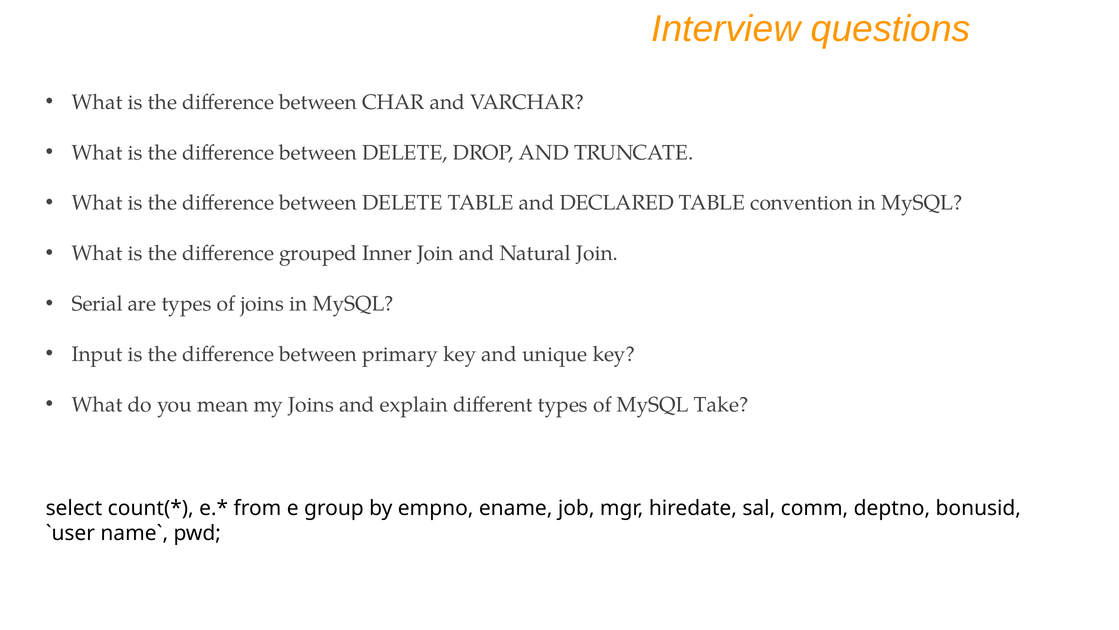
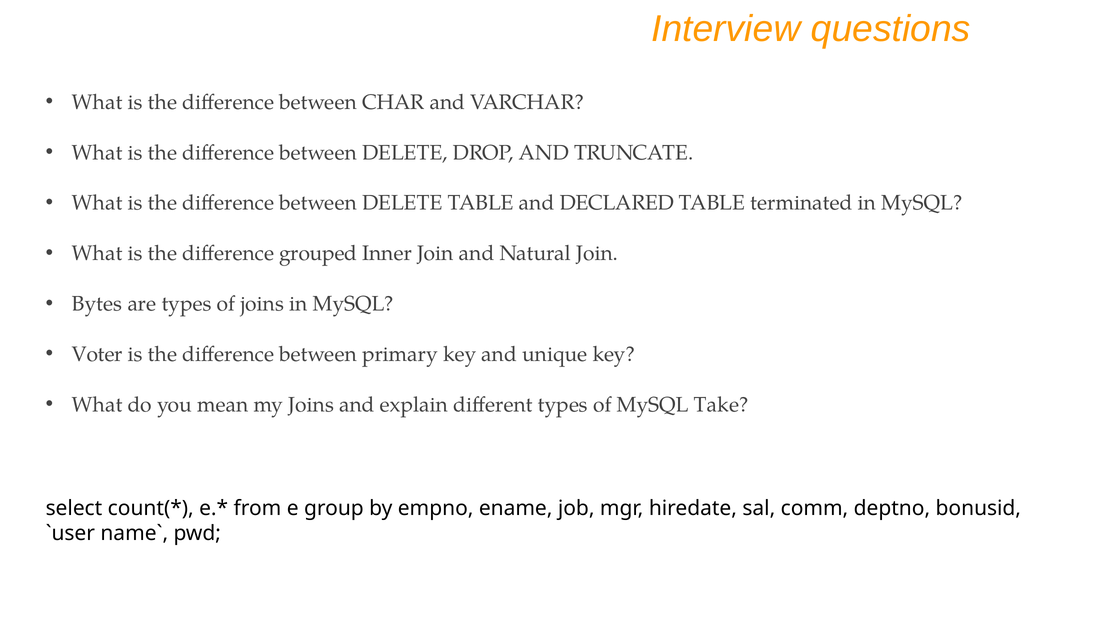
convention: convention -> terminated
Serial: Serial -> Bytes
Input: Input -> Voter
